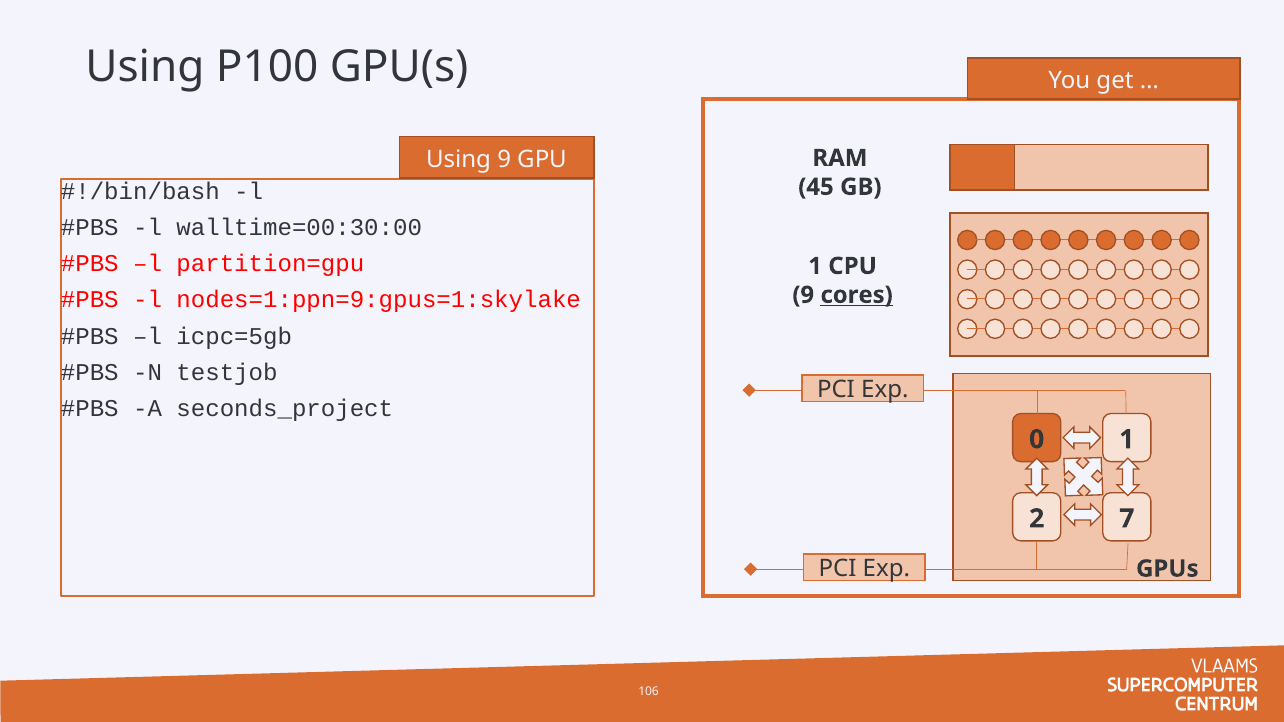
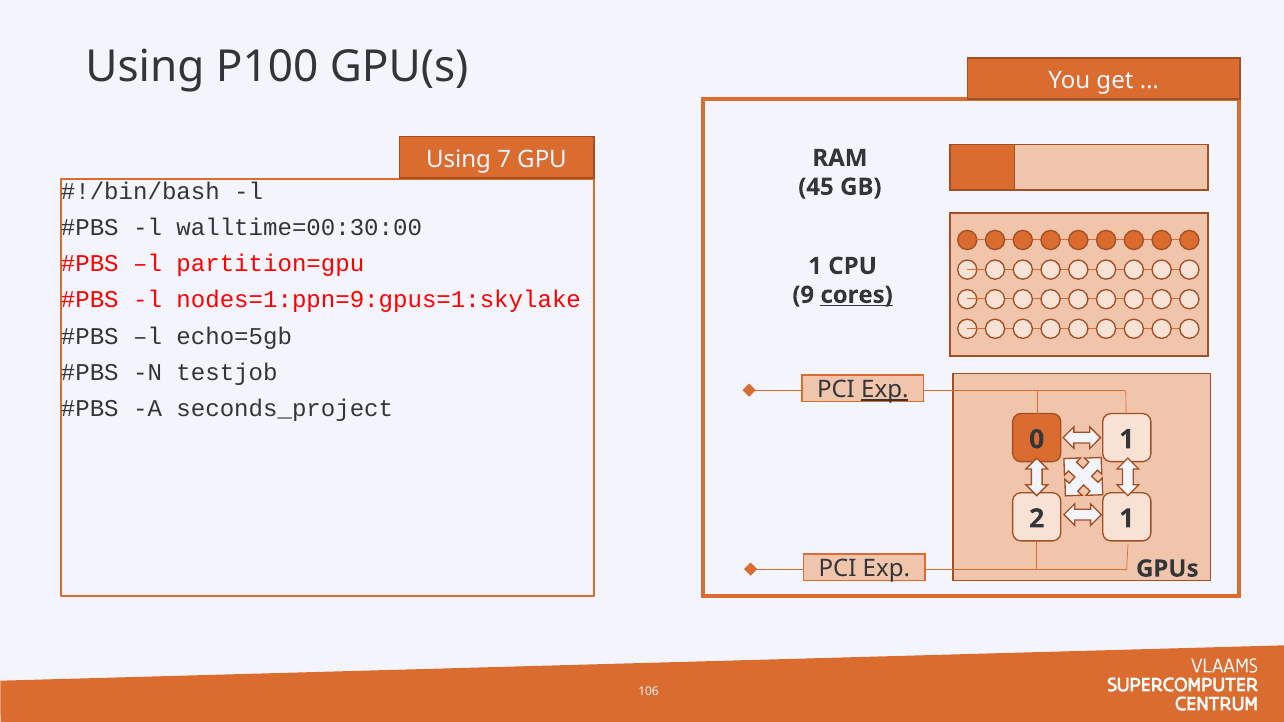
Using 9: 9 -> 7
icpc=5gb: icpc=5gb -> echo=5gb
Exp at (885, 390) underline: none -> present
2 7: 7 -> 1
